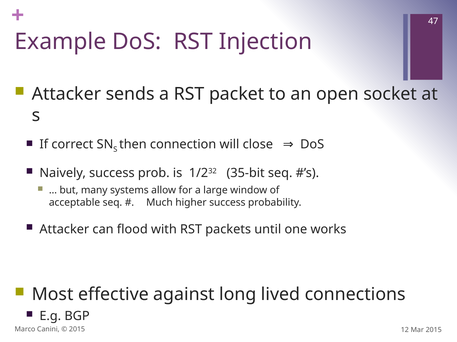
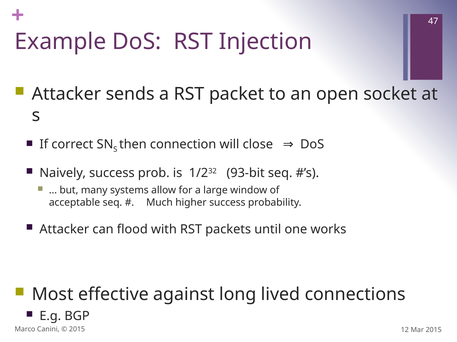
35-bit: 35-bit -> 93-bit
